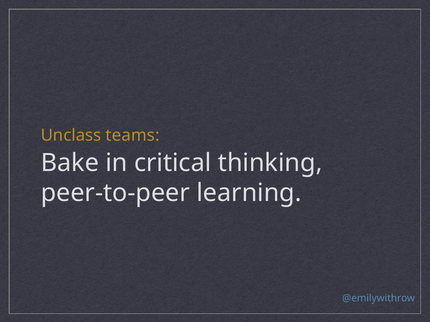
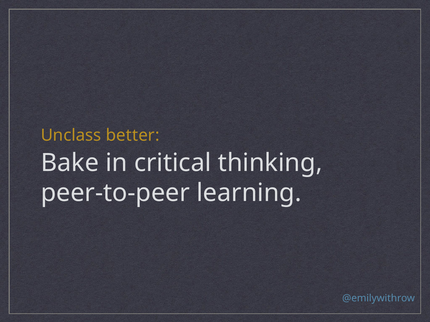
teams: teams -> better
